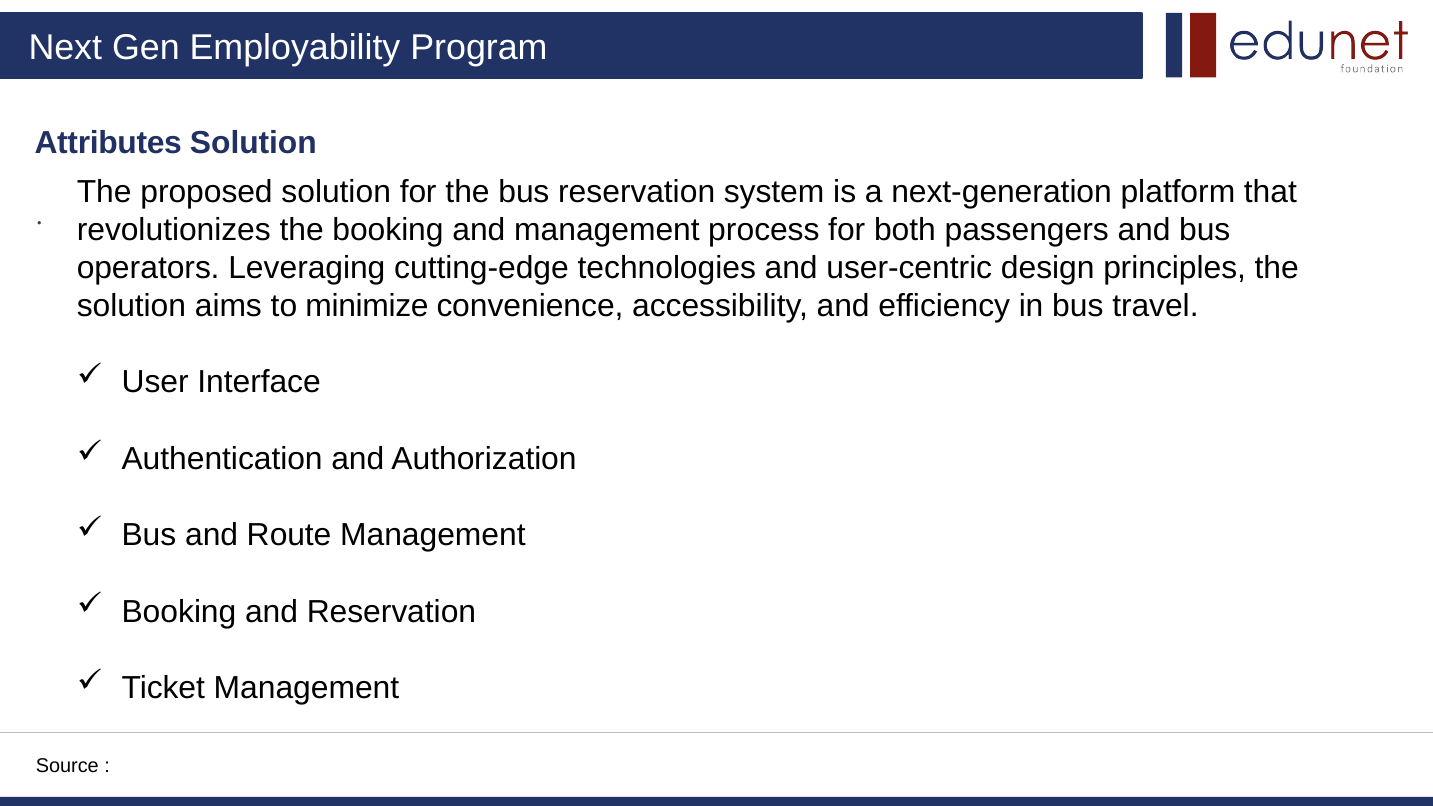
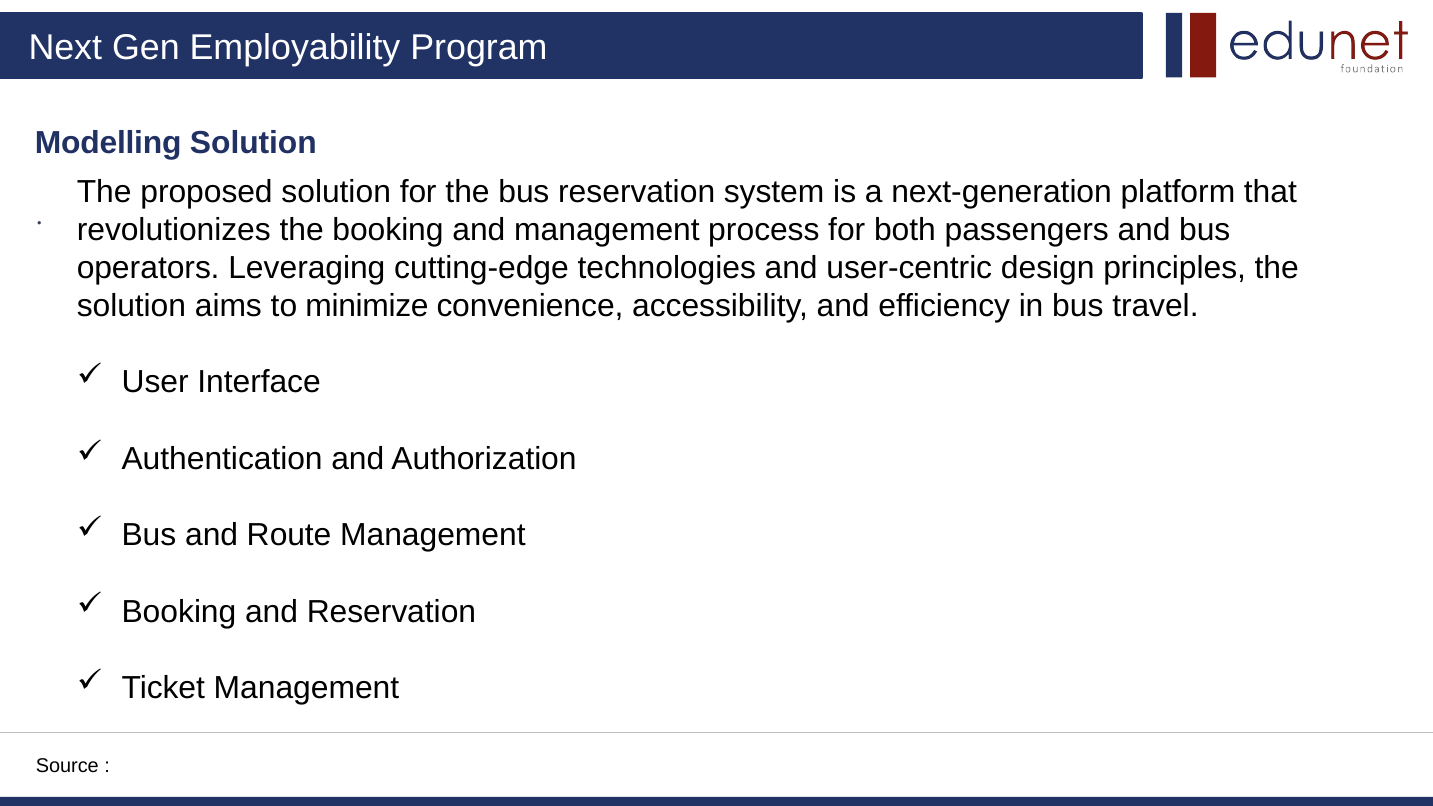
Attributes: Attributes -> Modelling
